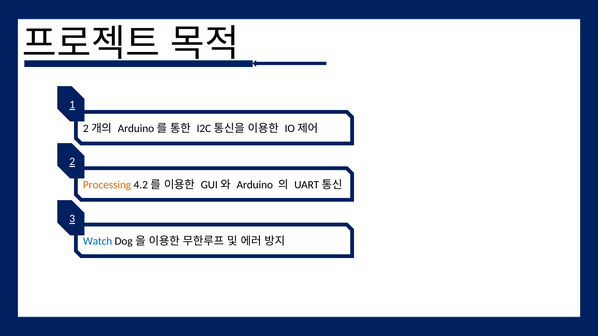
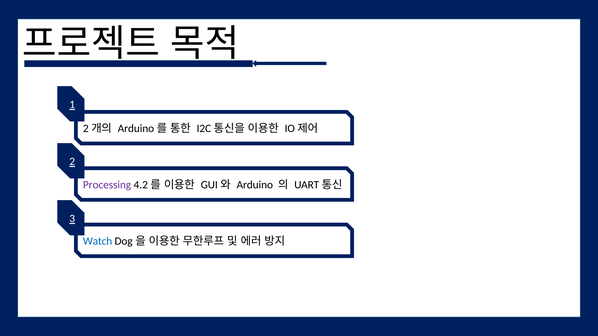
Processing colour: orange -> purple
